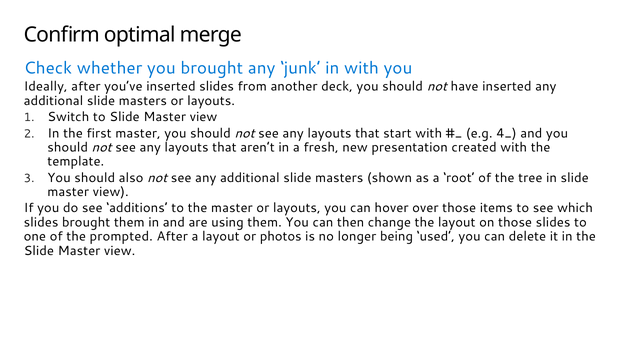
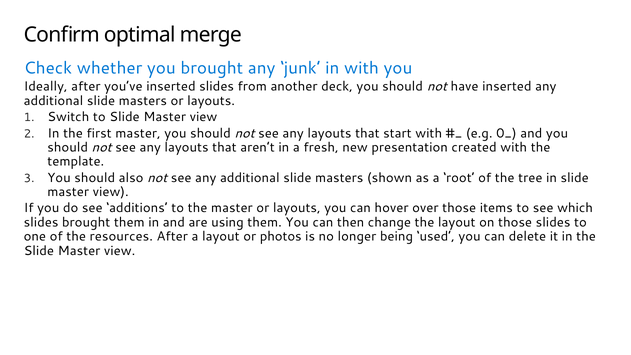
4_: 4_ -> 0_
prompted: prompted -> resources
